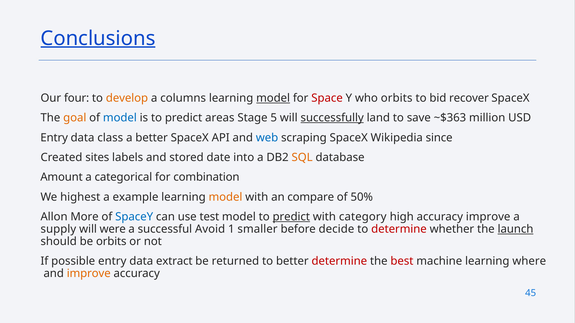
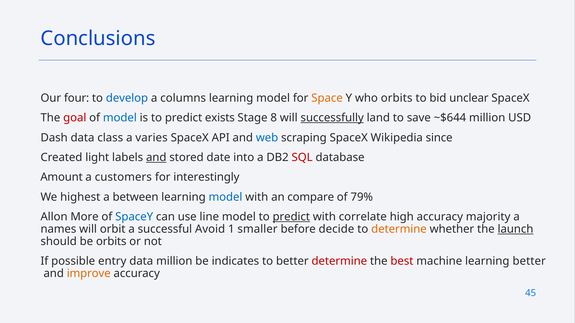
Conclusions underline: present -> none
develop colour: orange -> blue
model at (273, 98) underline: present -> none
Space colour: red -> orange
recover: recover -> unclear
goal colour: orange -> red
areas: areas -> exists
5: 5 -> 8
~$363: ~$363 -> ~$644
Entry at (54, 138): Entry -> Dash
a better: better -> varies
sites: sites -> light
and at (156, 158) underline: none -> present
SQL colour: orange -> red
categorical: categorical -> customers
combination: combination -> interestingly
example: example -> between
model at (225, 197) colour: orange -> blue
50%: 50% -> 79%
test: test -> line
category: category -> correlate
accuracy improve: improve -> majority
supply: supply -> names
were: were -> orbit
determine at (399, 229) colour: red -> orange
data extract: extract -> million
returned: returned -> indicates
learning where: where -> better
